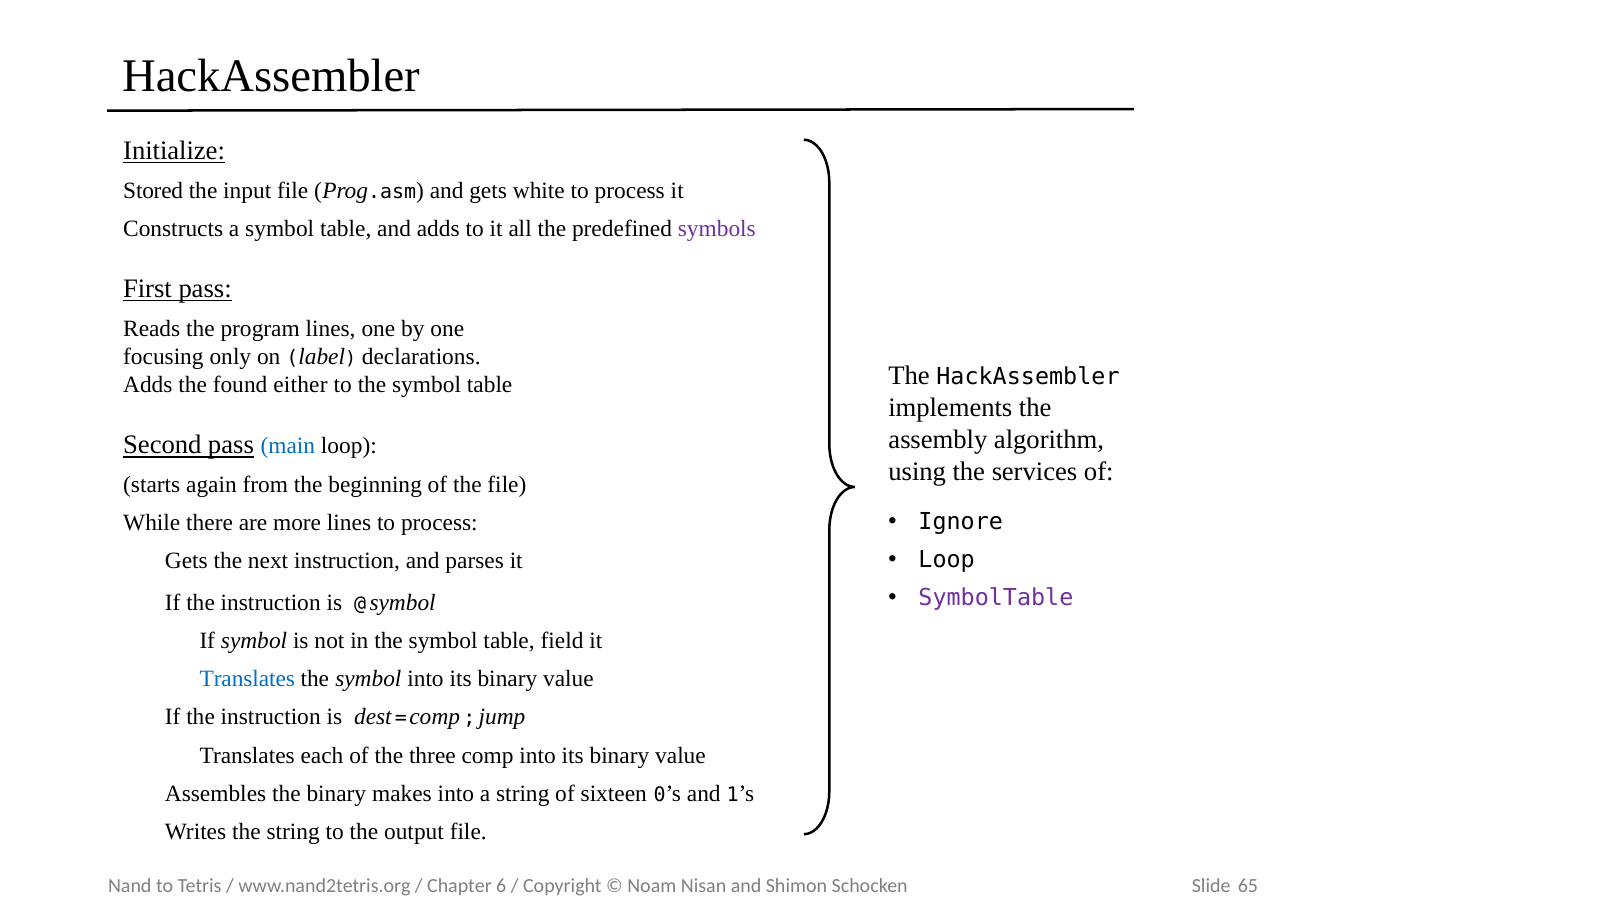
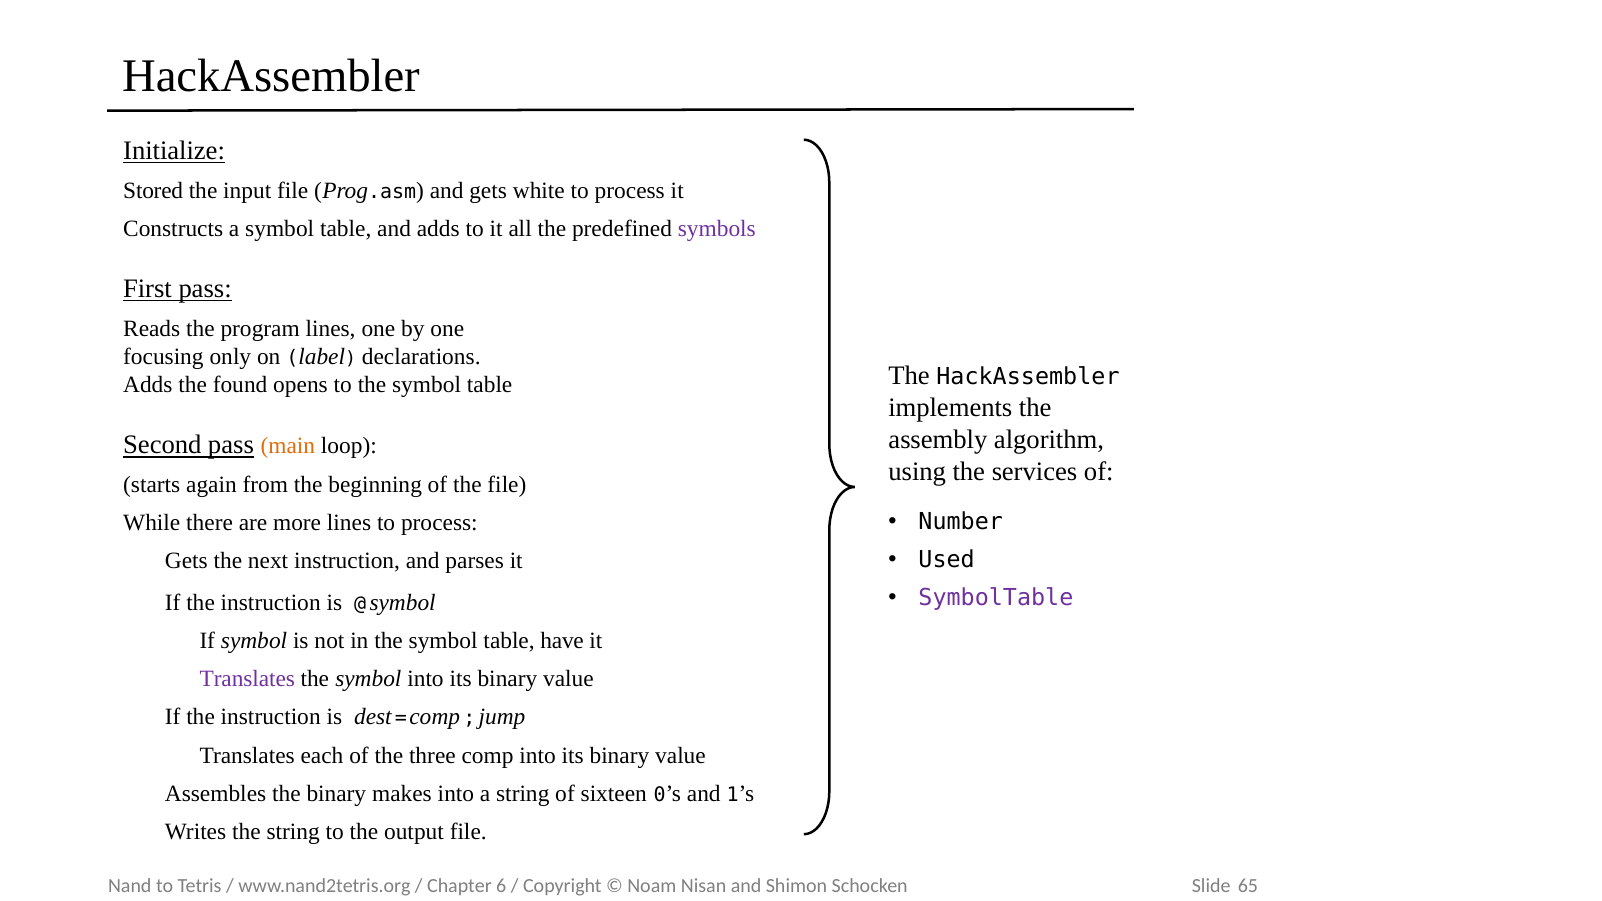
either: either -> opens
main colour: blue -> orange
Ignore: Ignore -> Number
Loop at (947, 560): Loop -> Used
field: field -> have
Translates at (247, 679) colour: blue -> purple
